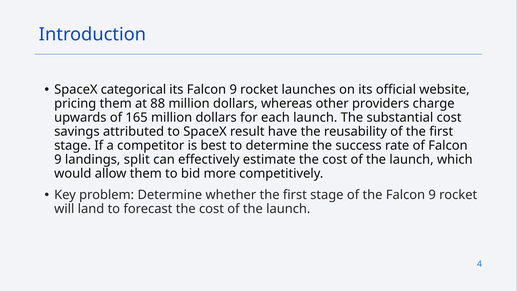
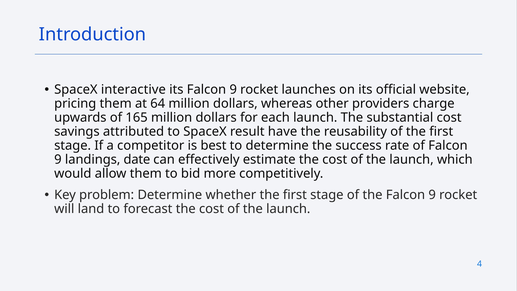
categorical: categorical -> interactive
88: 88 -> 64
split: split -> date
